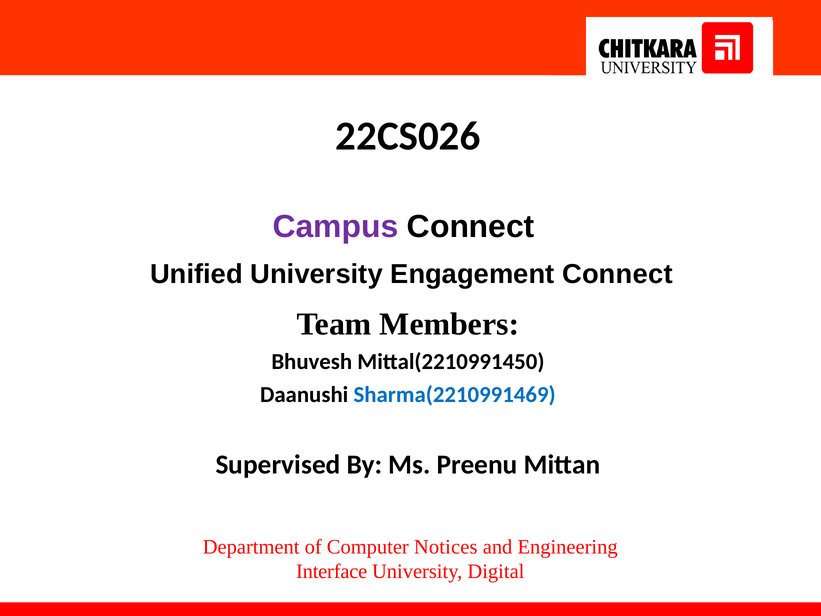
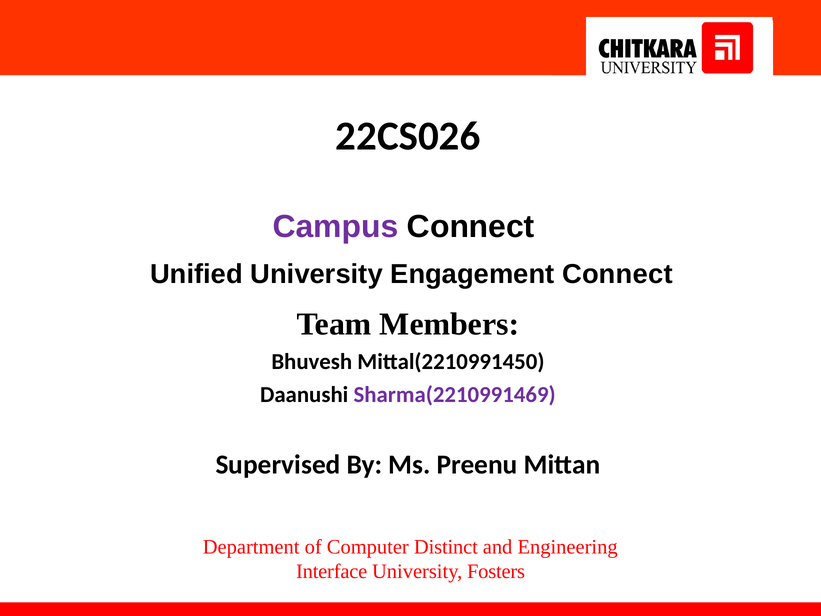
Sharma(2210991469 colour: blue -> purple
Notices: Notices -> Distinct
Digital: Digital -> Fosters
